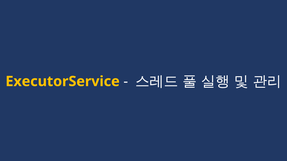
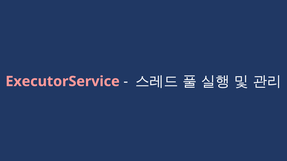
ExecutorService colour: yellow -> pink
